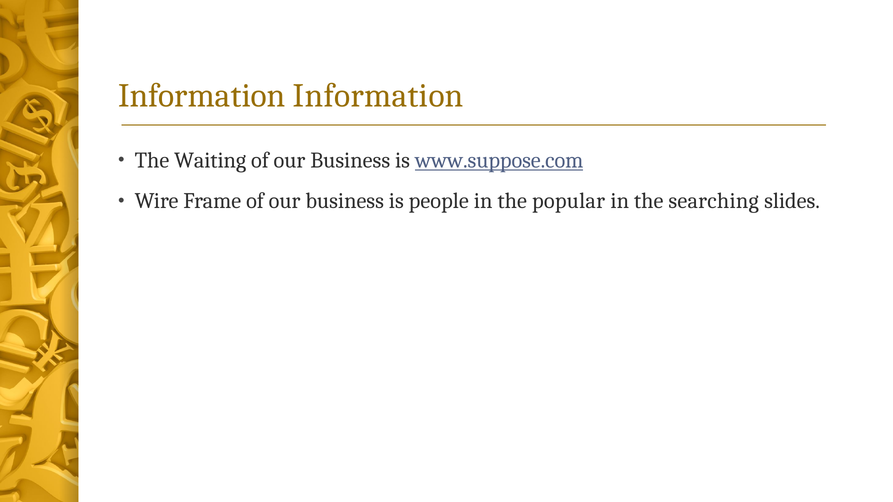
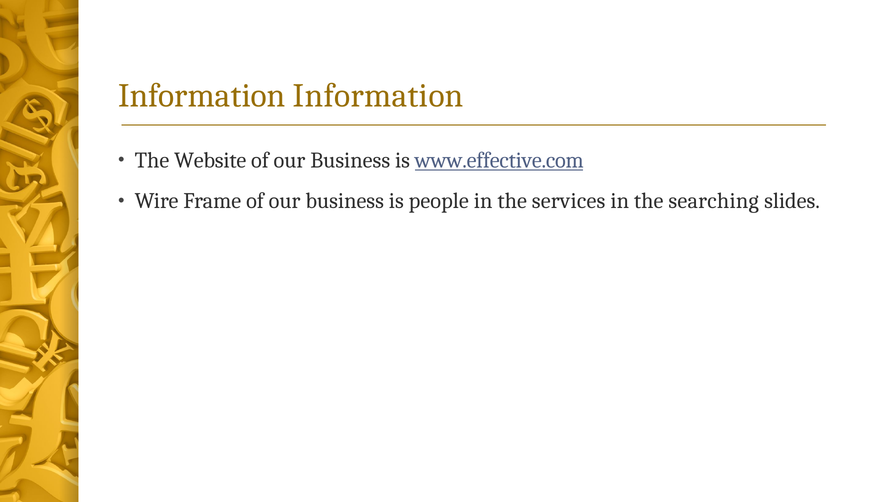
Waiting: Waiting -> Website
www.suppose.com: www.suppose.com -> www.effective.com
popular: popular -> services
